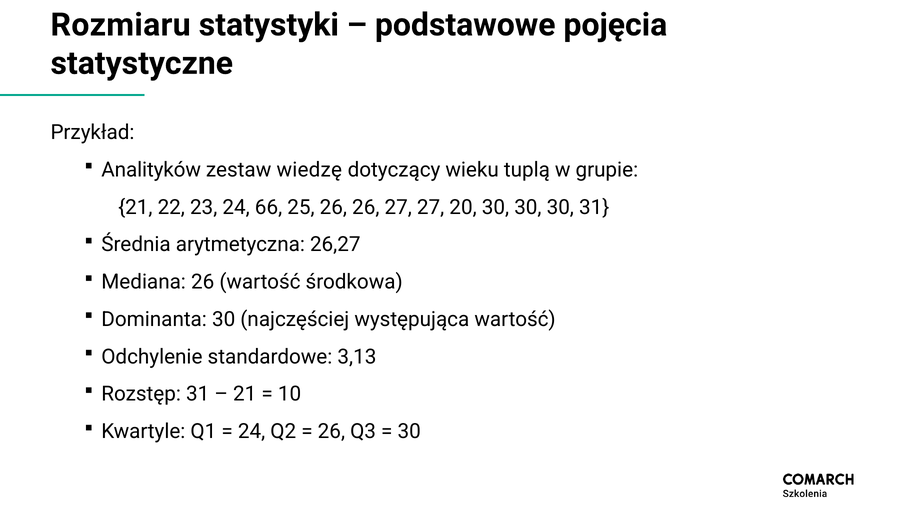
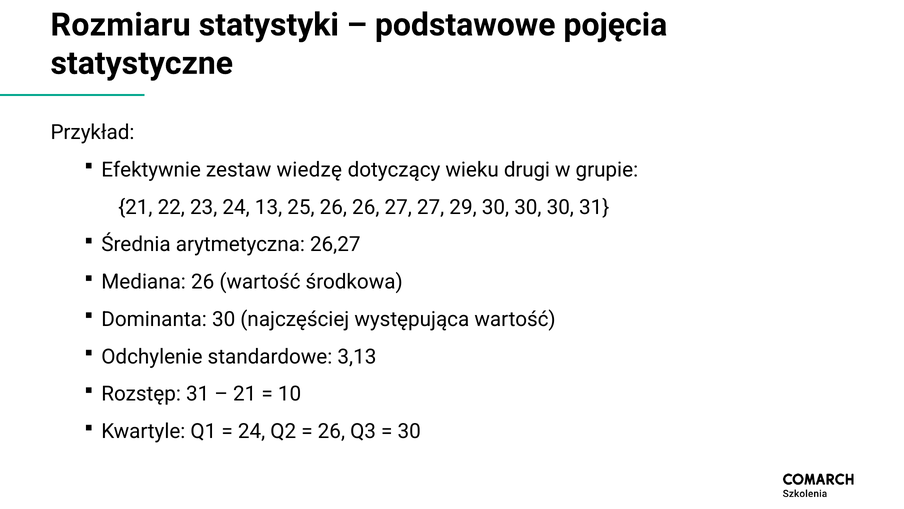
Analityków: Analityków -> Efektywnie
tuplą: tuplą -> drugi
66: 66 -> 13
20: 20 -> 29
